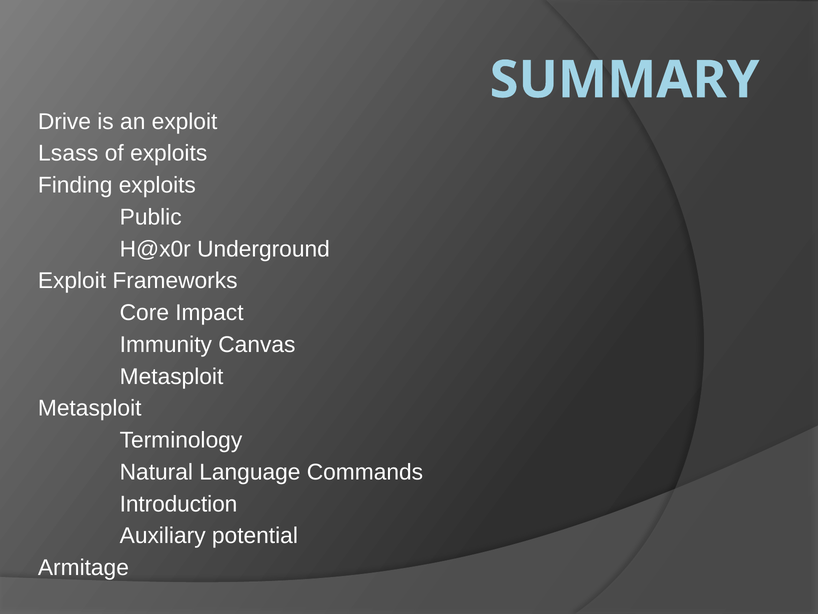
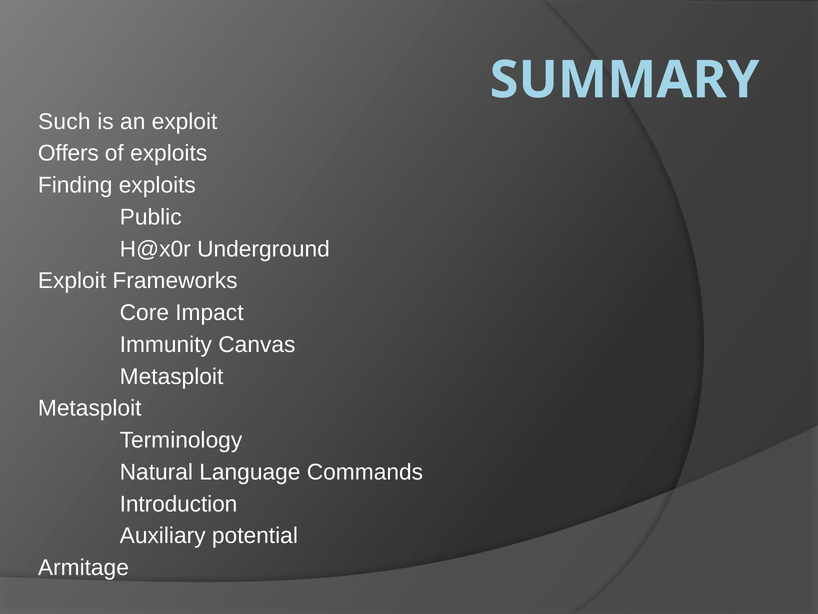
Drive: Drive -> Such
Lsass: Lsass -> Offers
